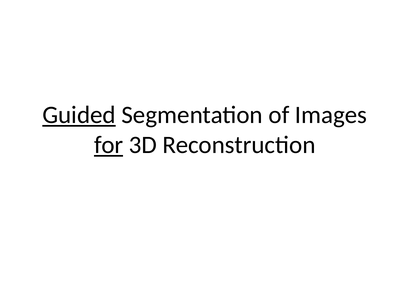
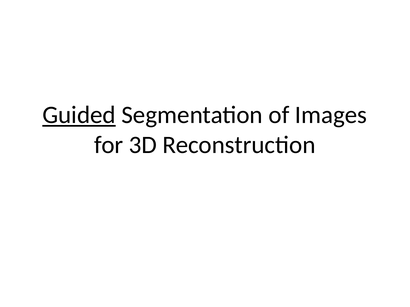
for underline: present -> none
